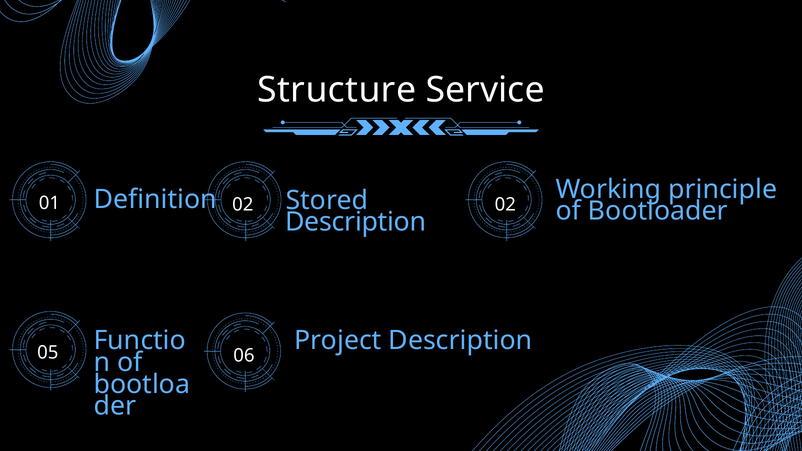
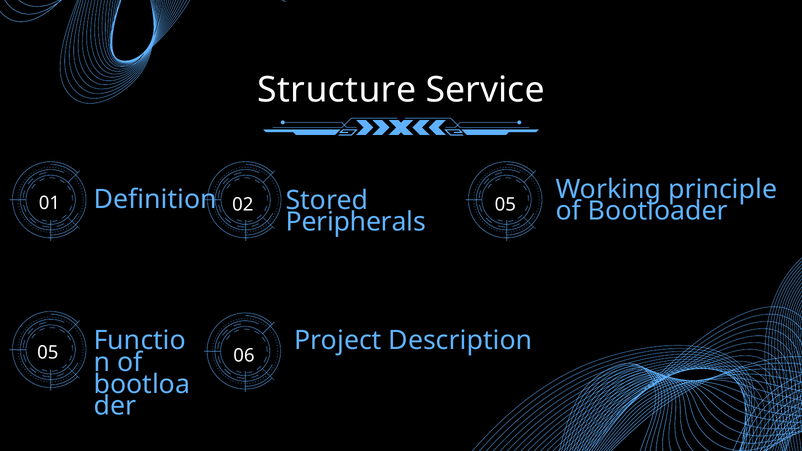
Definition 02: 02 -> 05
Description at (356, 222): Description -> Peripherals
